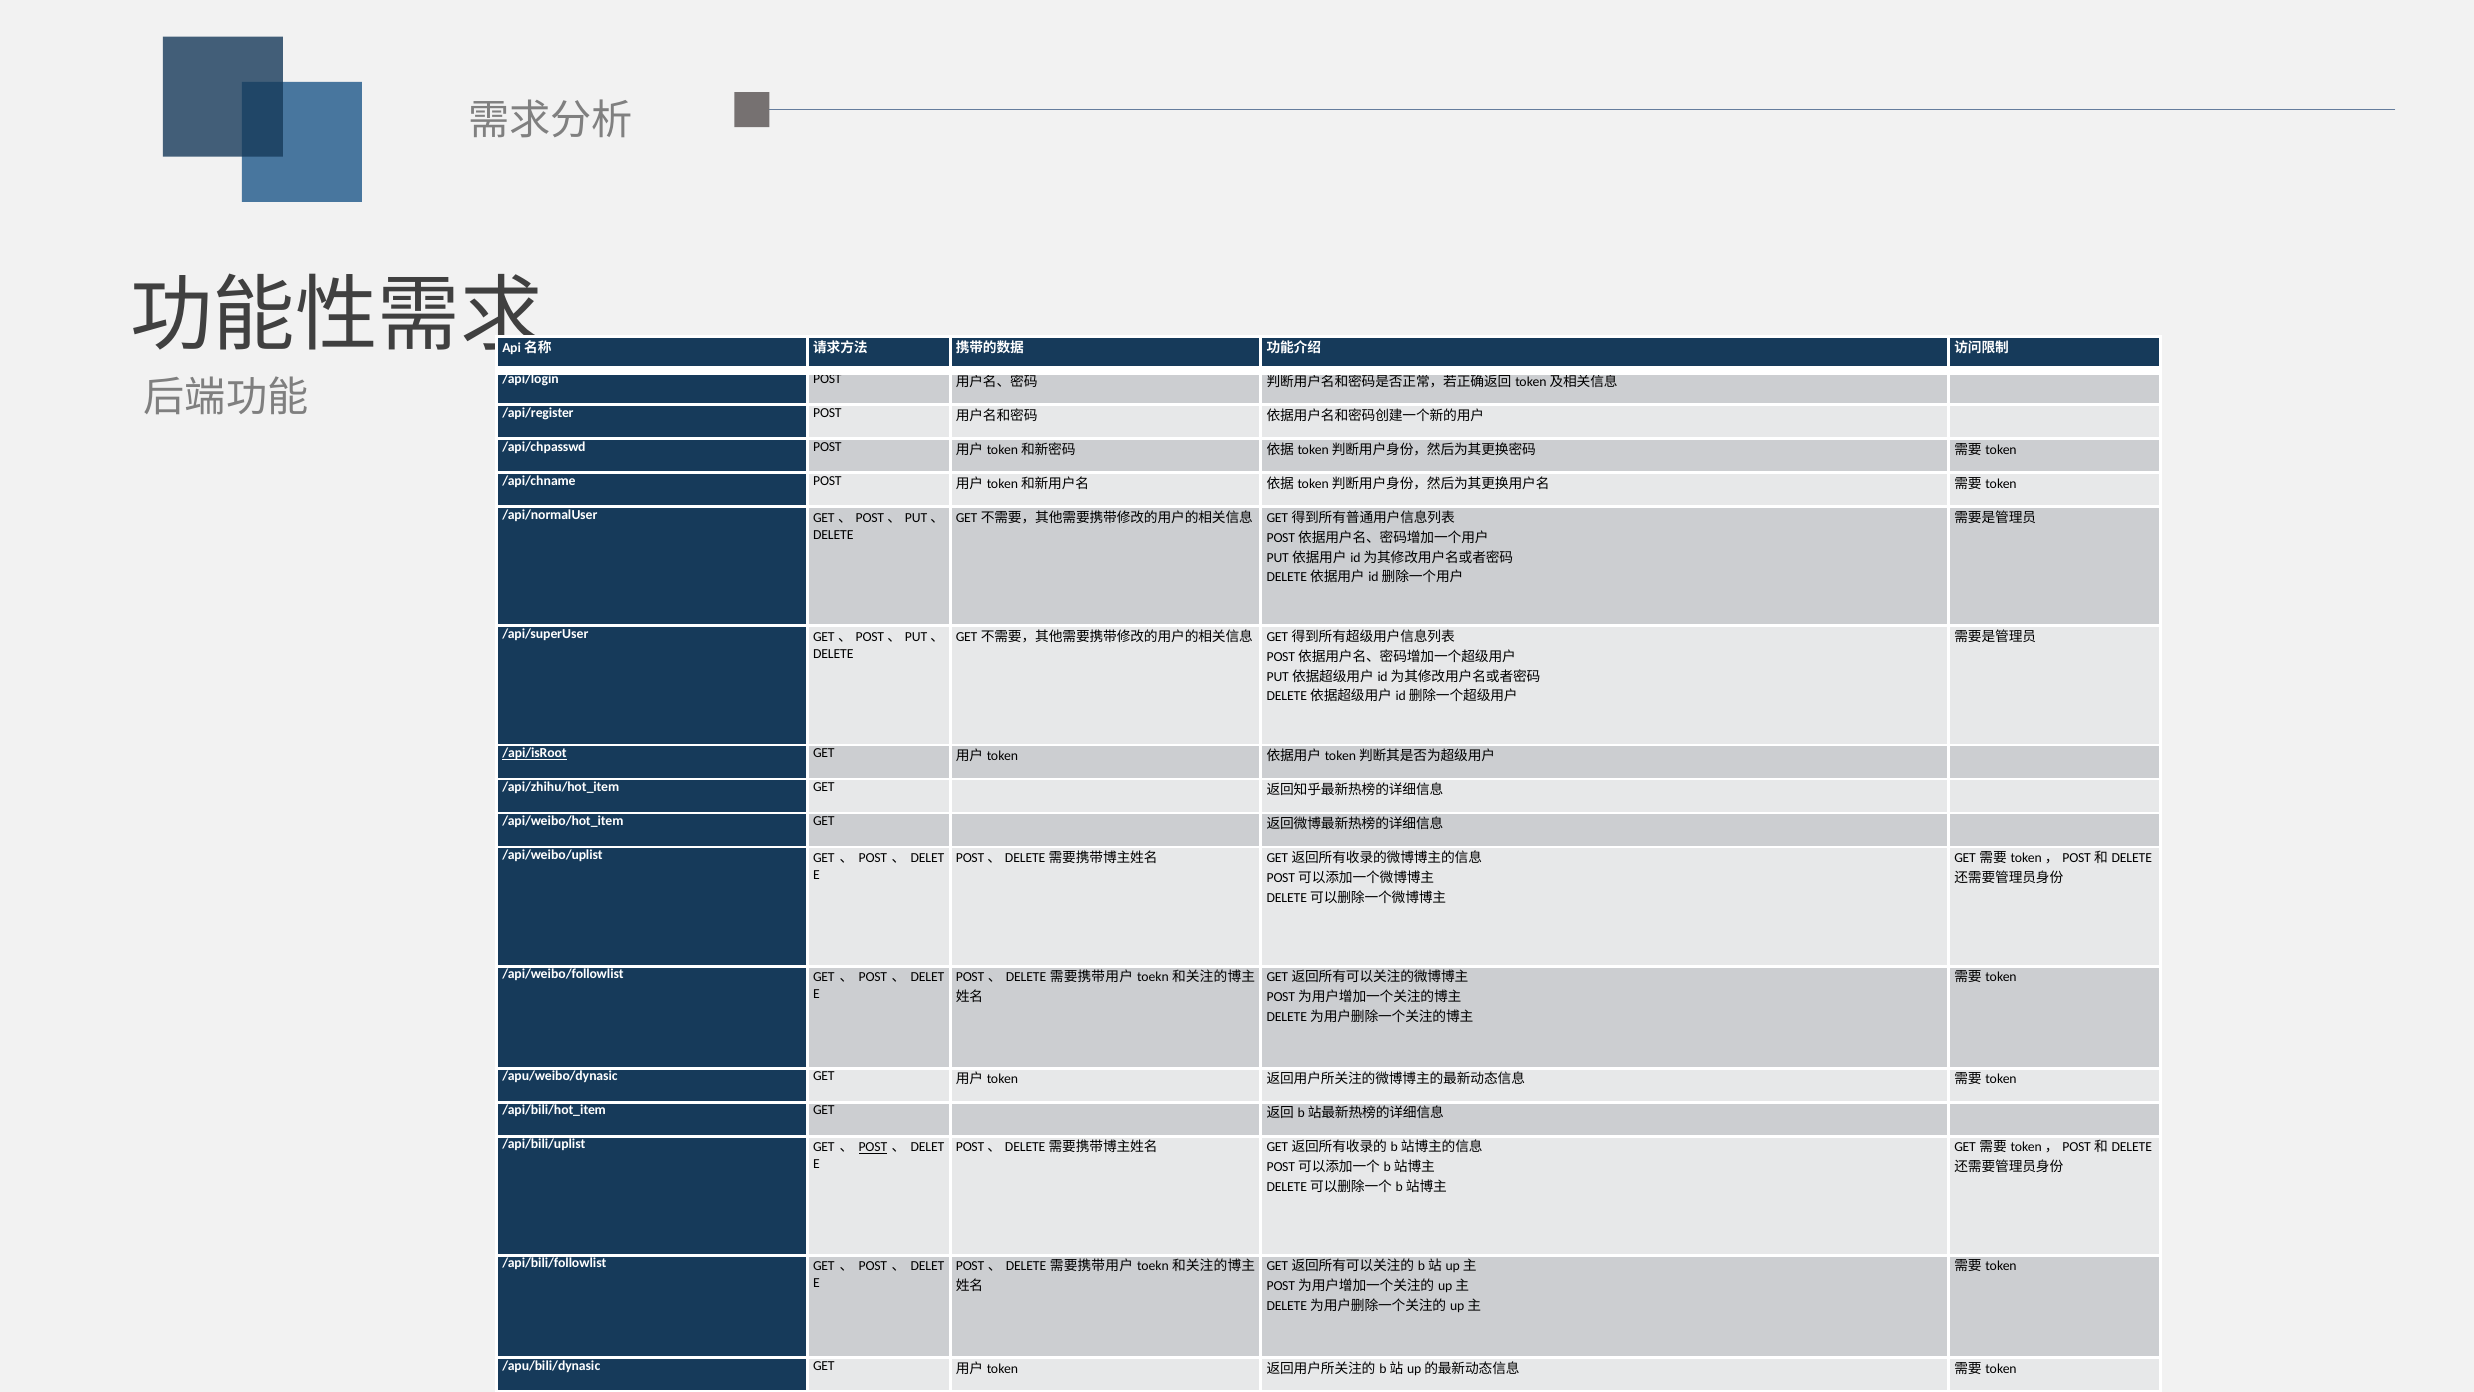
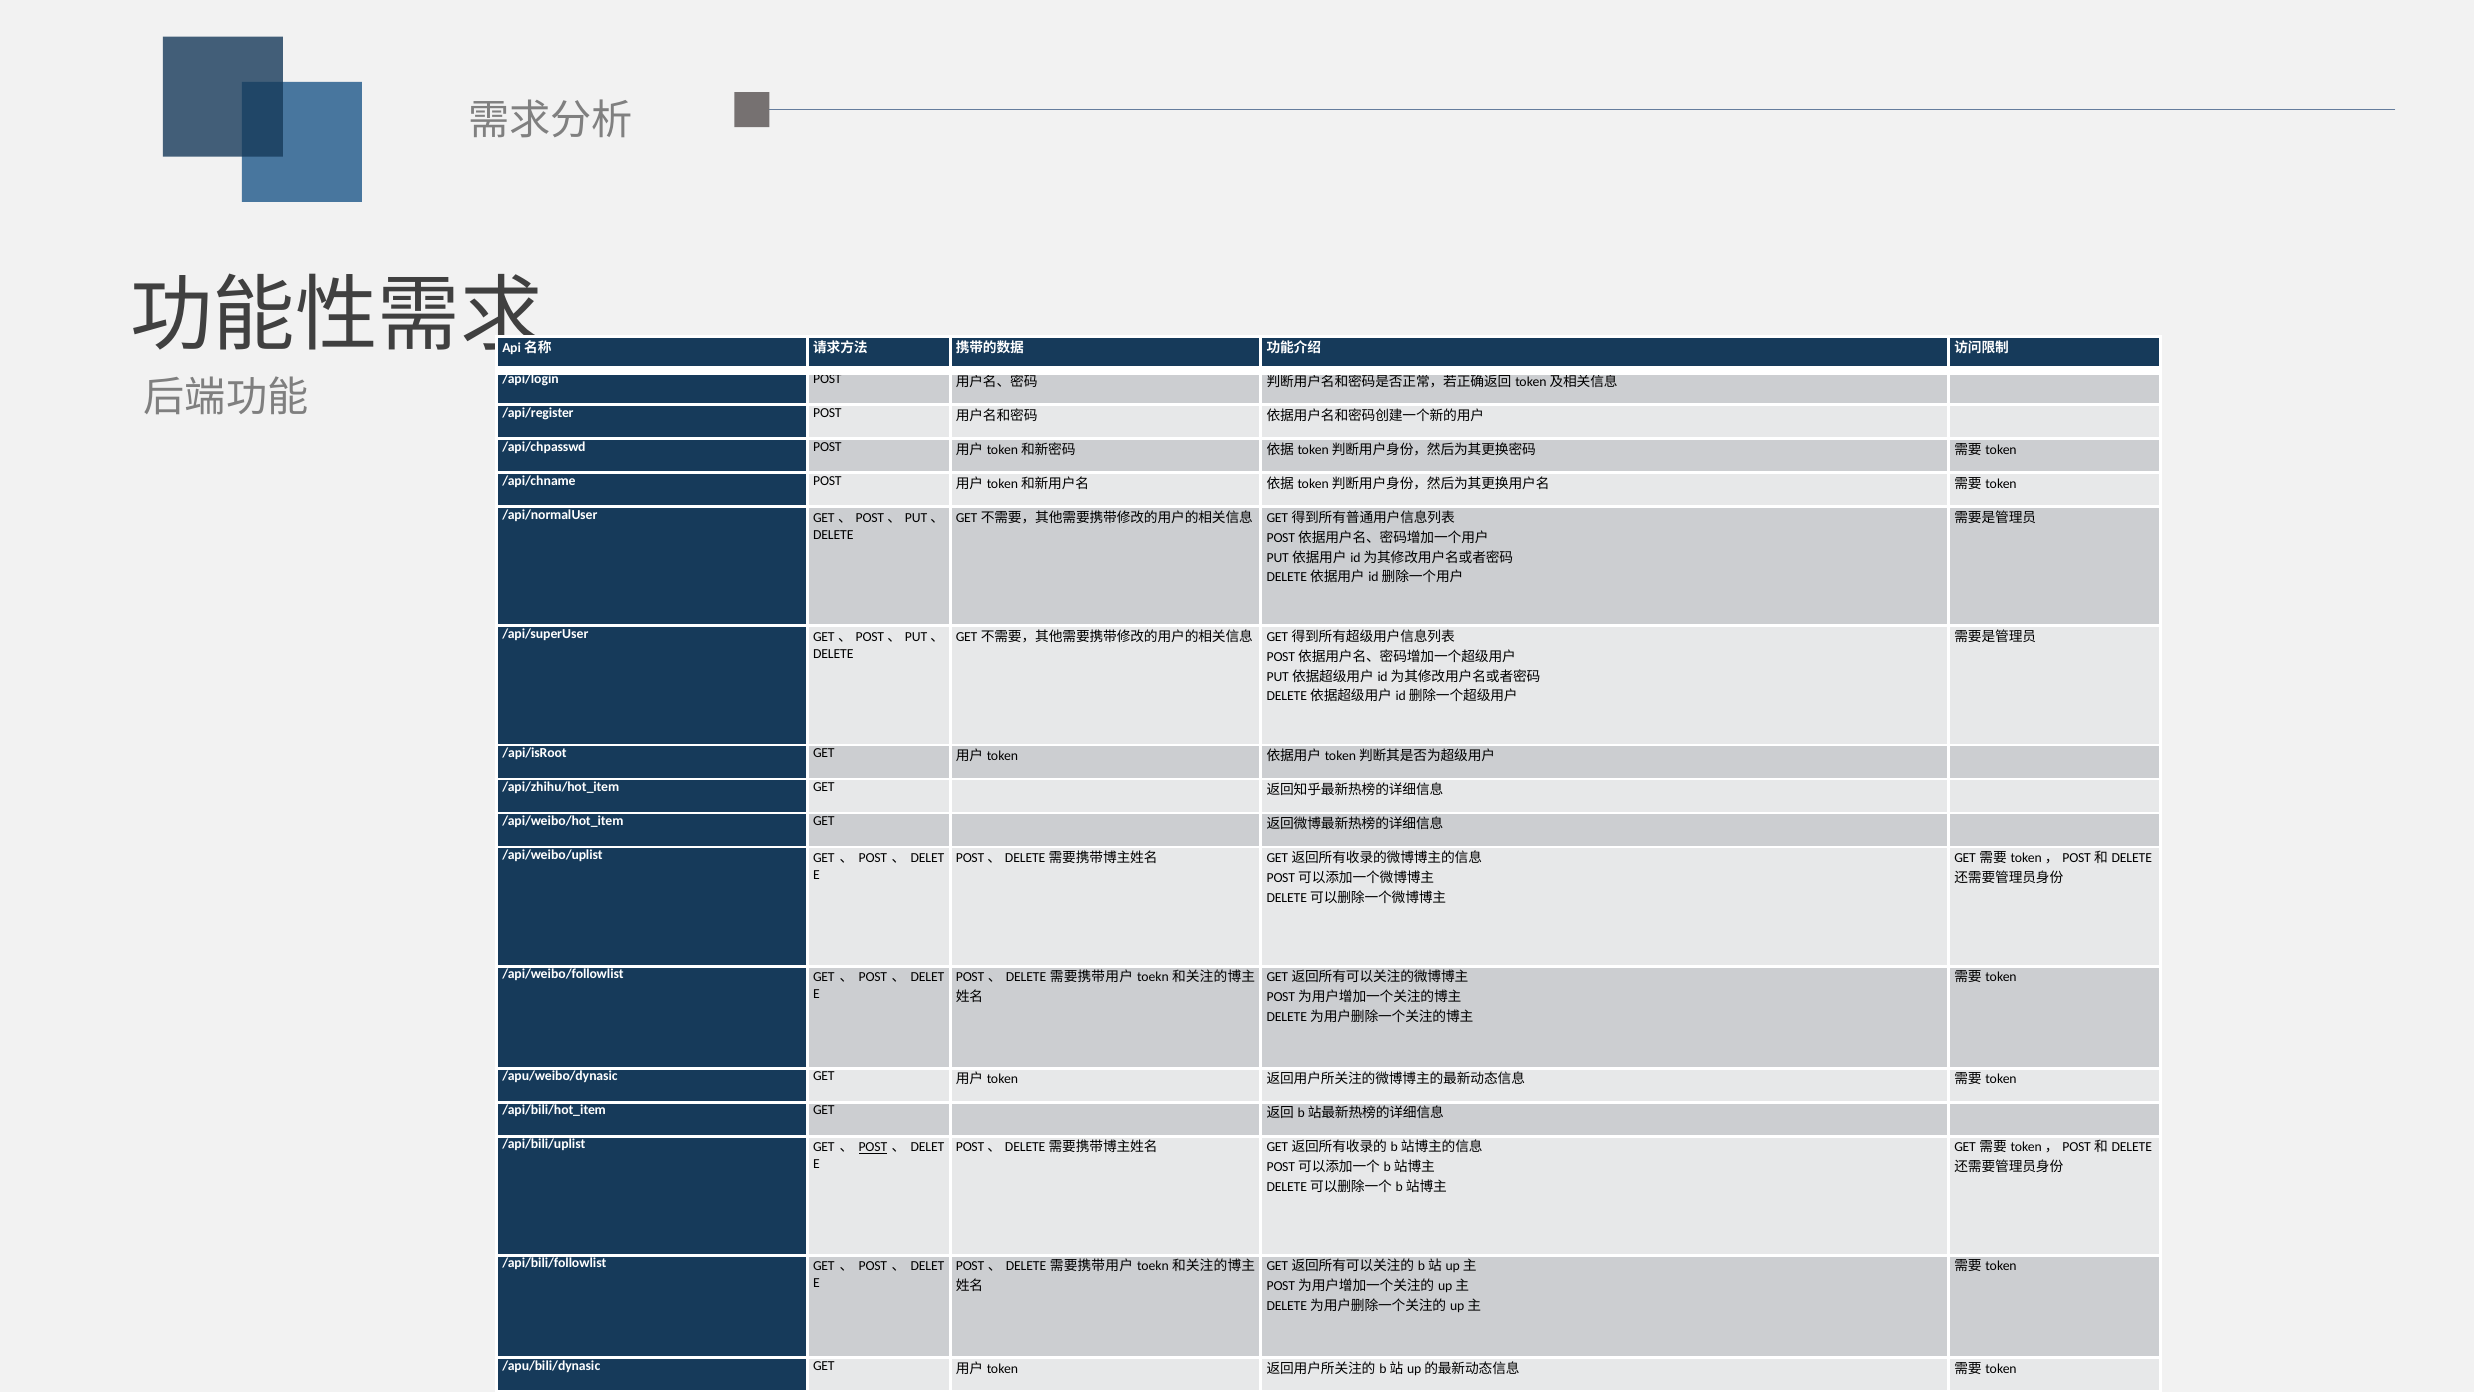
/api/isRoot underline: present -> none
